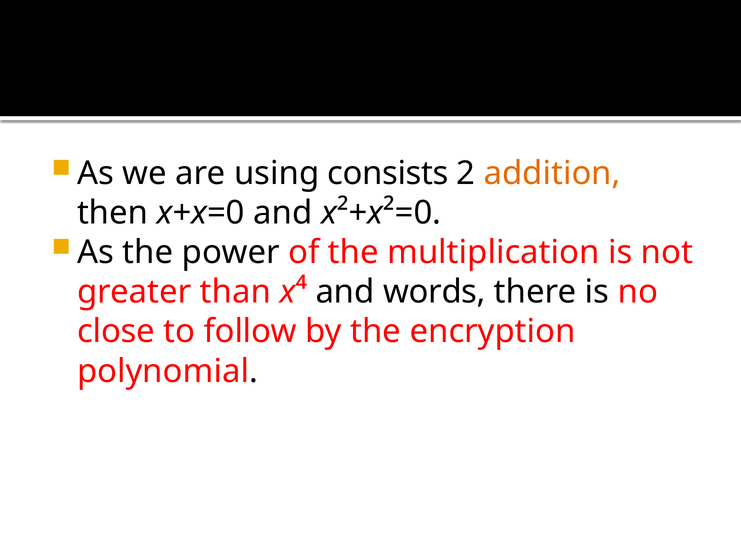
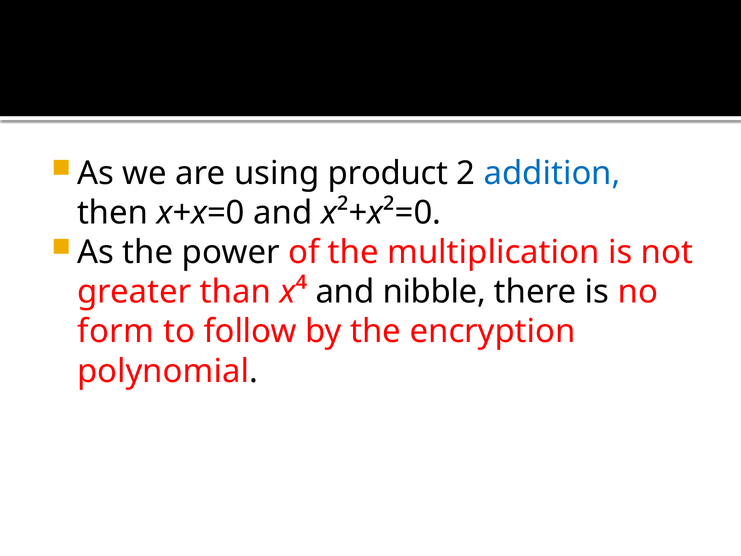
consists: consists -> product
addition colour: orange -> blue
words: words -> nibble
close: close -> form
